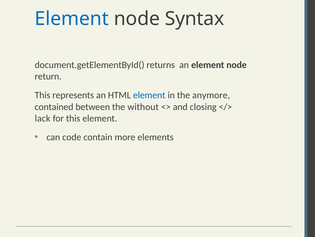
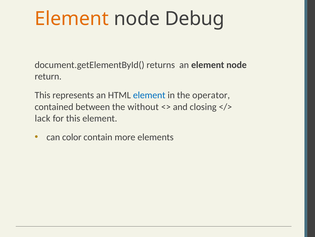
Element at (72, 19) colour: blue -> orange
Syntax: Syntax -> Debug
anymore: anymore -> operator
code: code -> color
